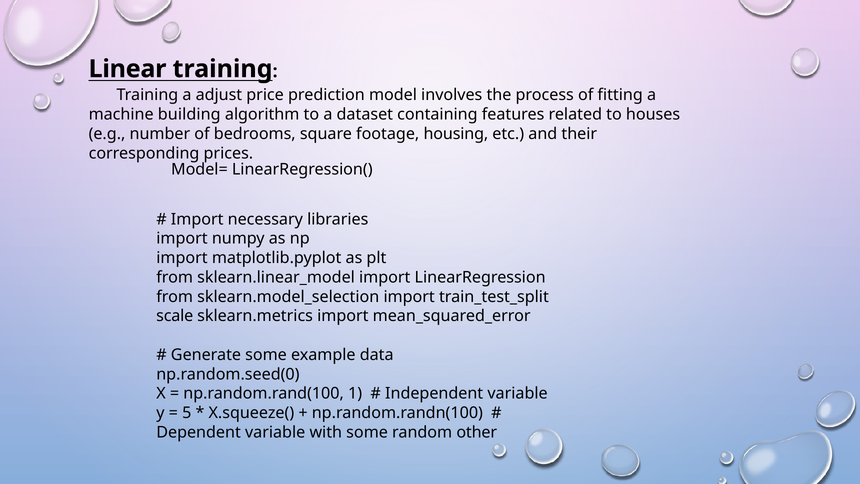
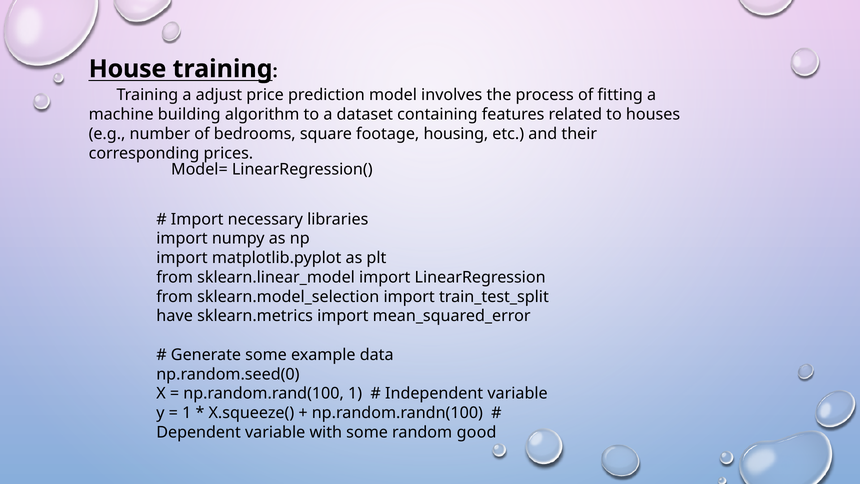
Linear: Linear -> House
scale: scale -> have
5 at (187, 413): 5 -> 1
other: other -> good
